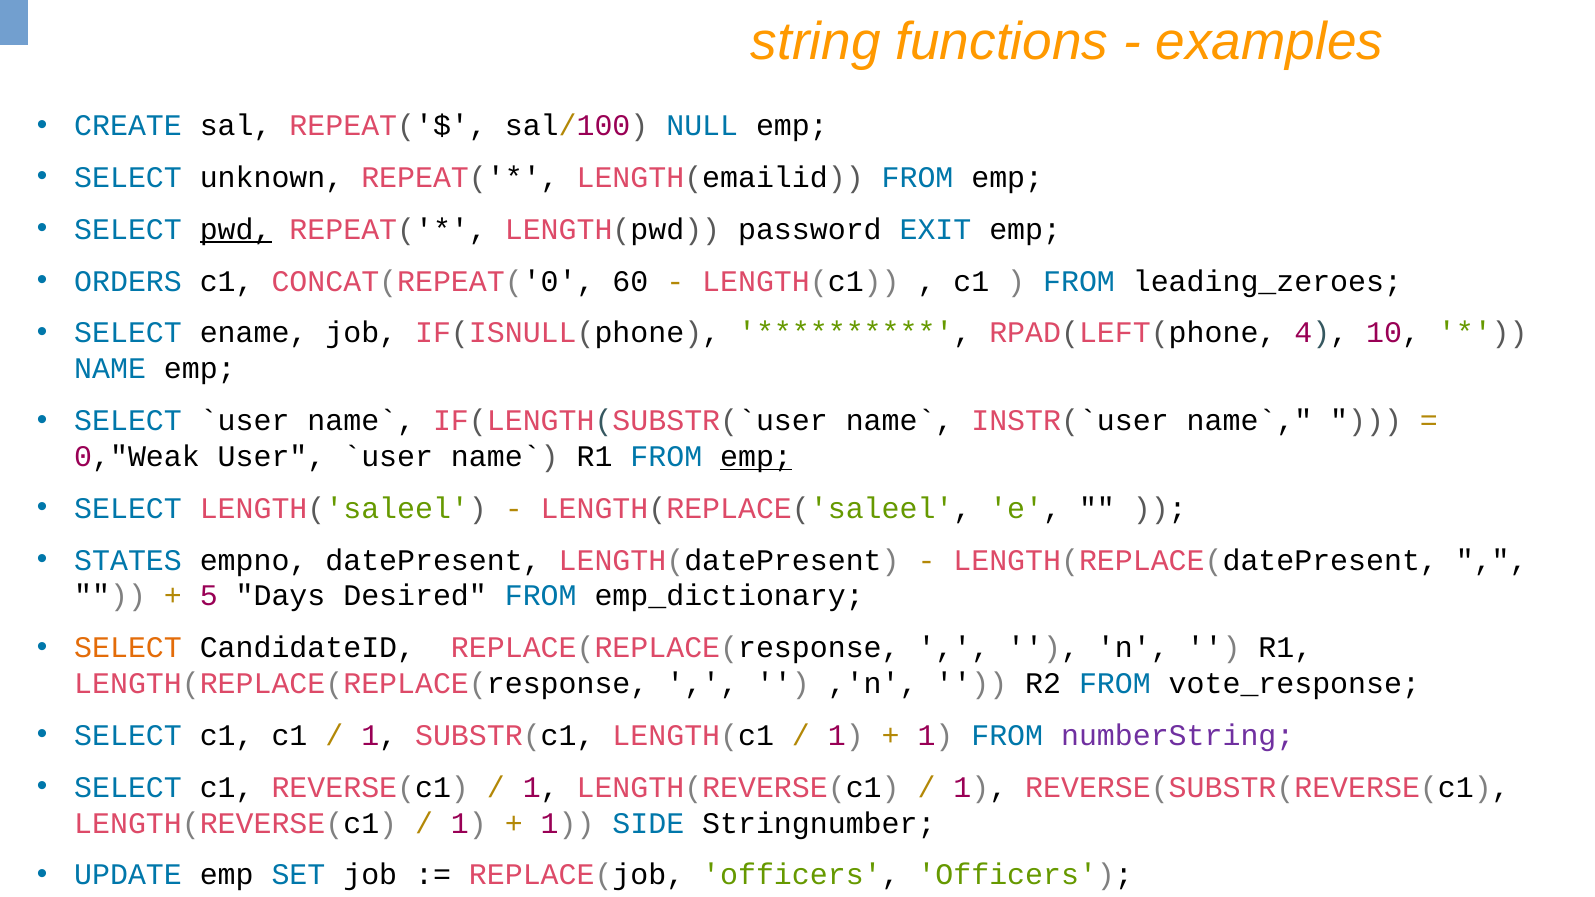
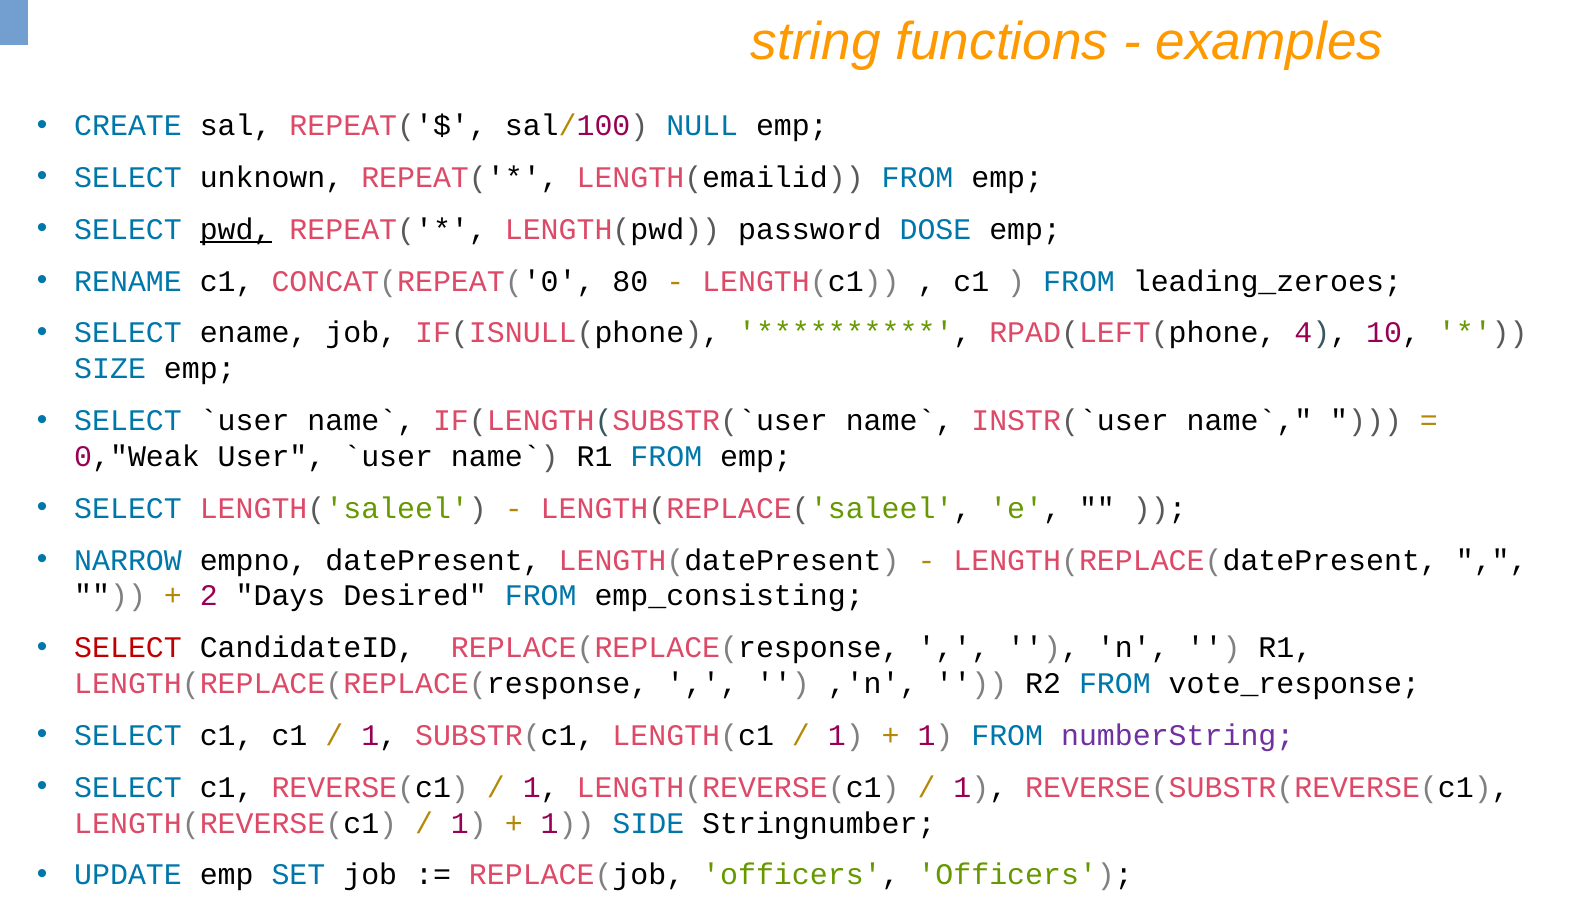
EXIT: EXIT -> DOSE
ORDERS: ORDERS -> RENAME
60: 60 -> 80
NAME: NAME -> SIZE
emp at (756, 457) underline: present -> none
STATES: STATES -> NARROW
5: 5 -> 2
emp_dictionary: emp_dictionary -> emp_consisting
SELECT at (128, 648) colour: orange -> red
